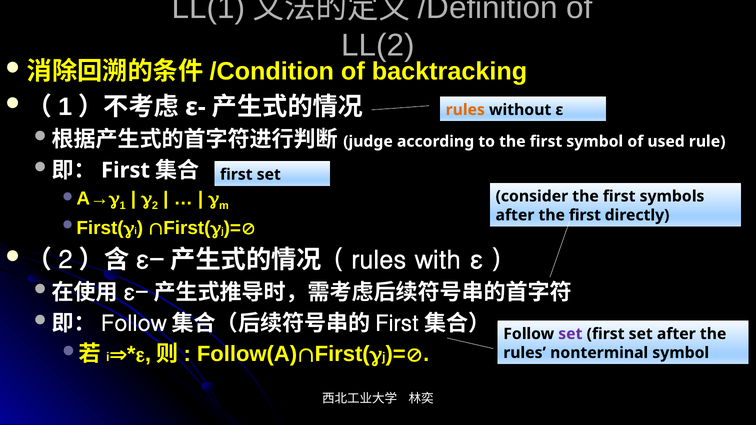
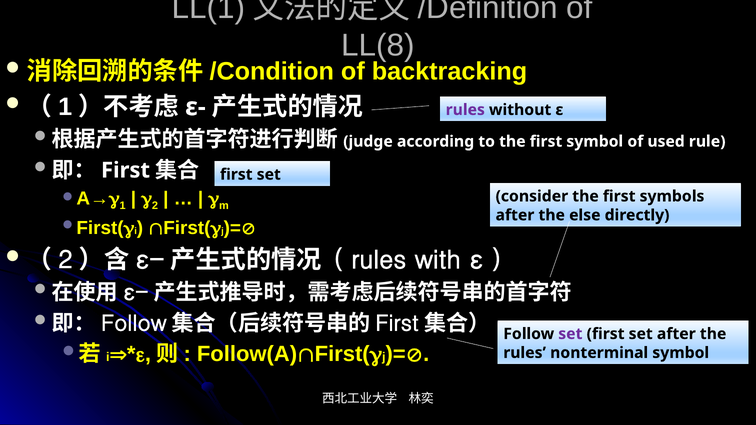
LL(2: LL(2 -> LL(8
rules at (465, 110) colour: orange -> purple
after the first: first -> else
